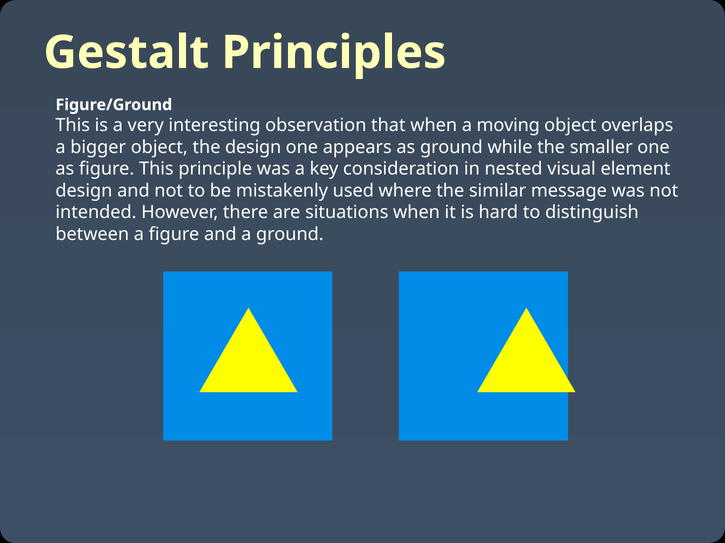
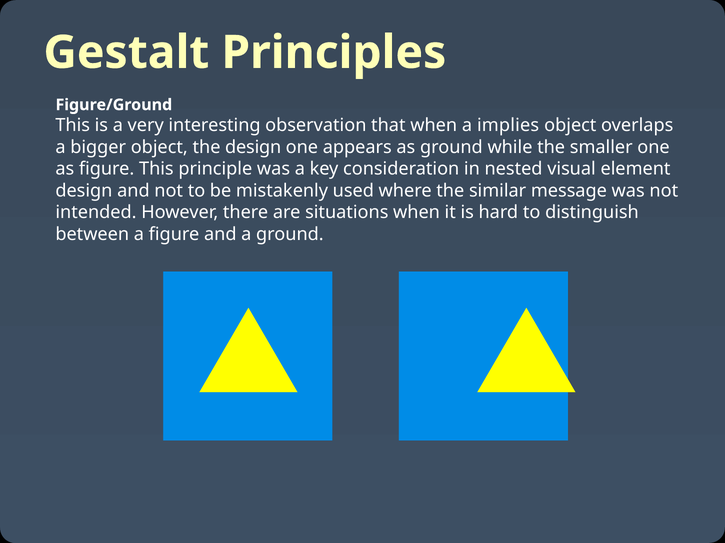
moving: moving -> implies
